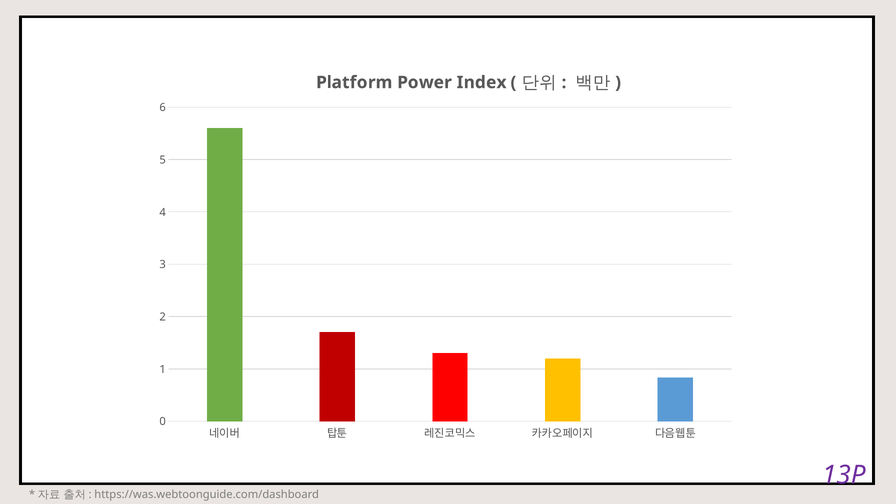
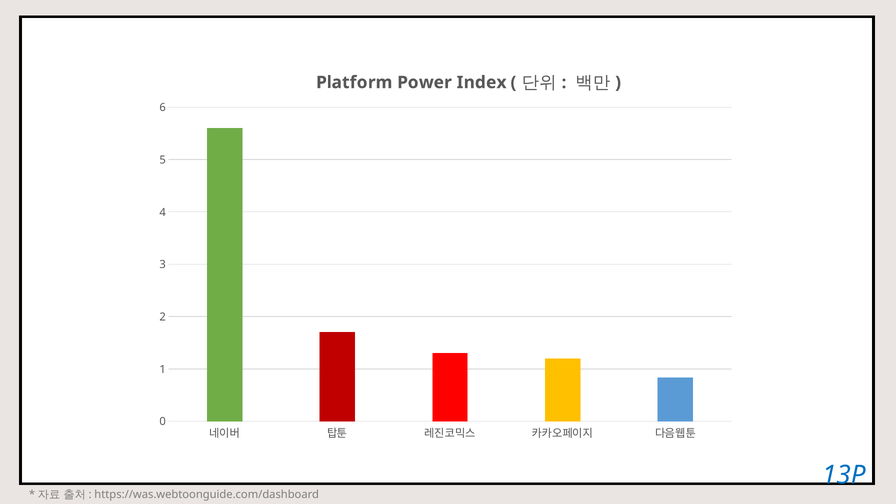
13P colour: purple -> blue
